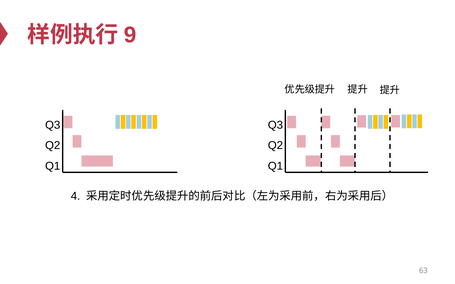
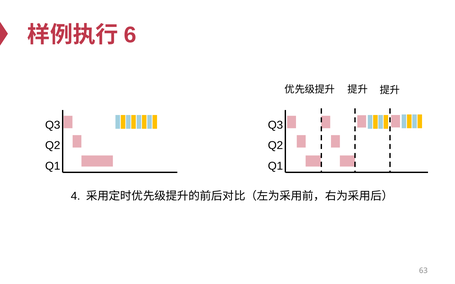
9: 9 -> 6
